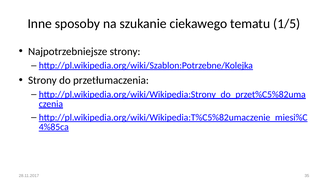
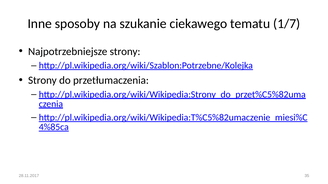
1/5: 1/5 -> 1/7
